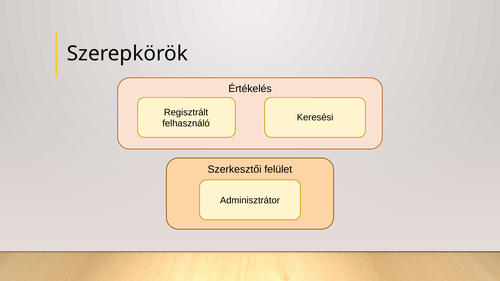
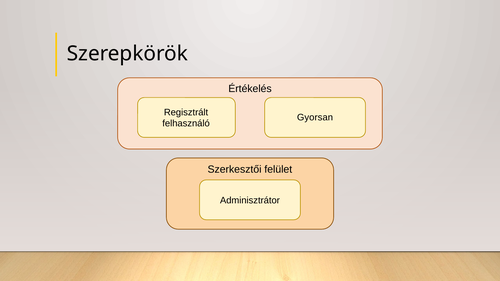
Keresési: Keresési -> Gyorsan
